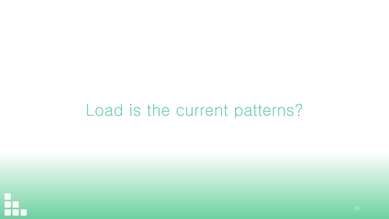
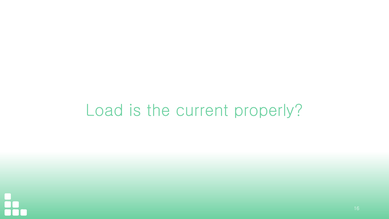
patterns: patterns -> properly
